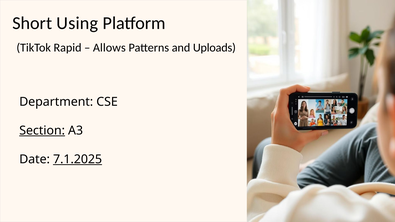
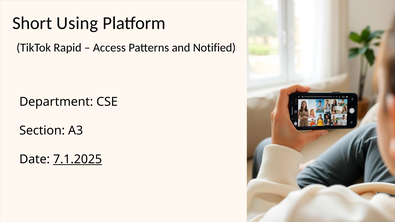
Allows: Allows -> Access
Uploads: Uploads -> Notified
Section underline: present -> none
